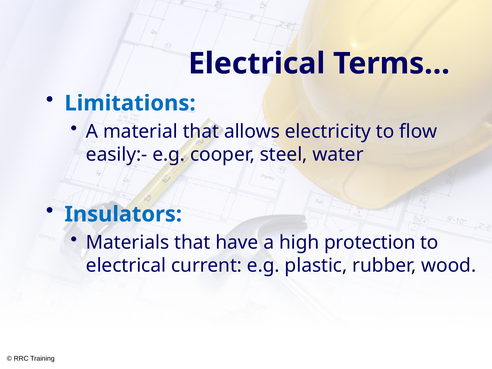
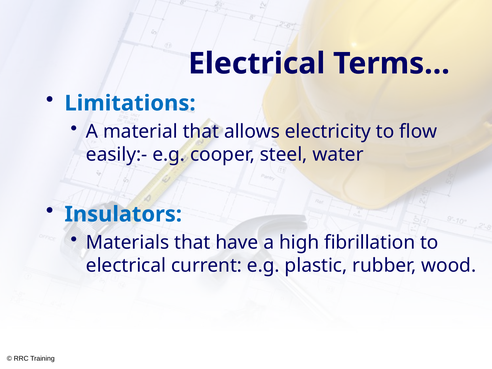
protection: protection -> fibrillation
